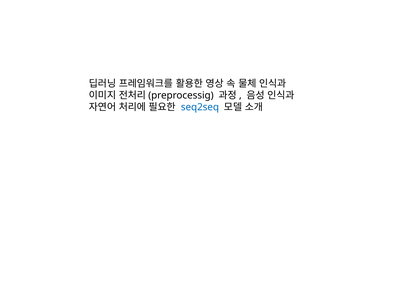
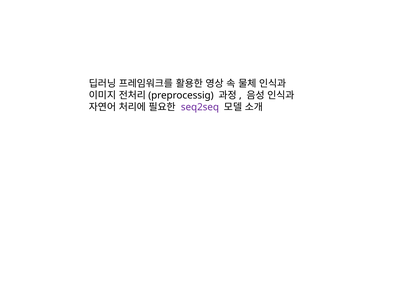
seq2seq colour: blue -> purple
